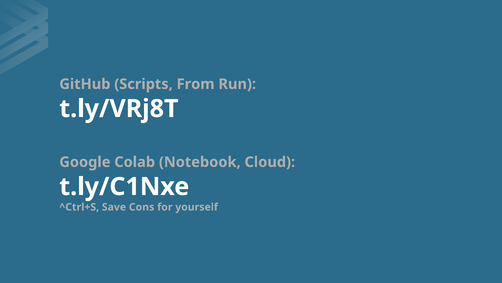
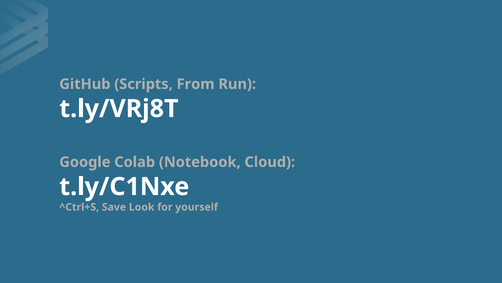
Cons: Cons -> Look
